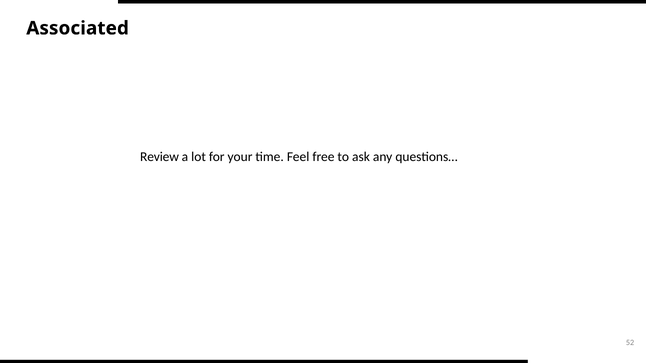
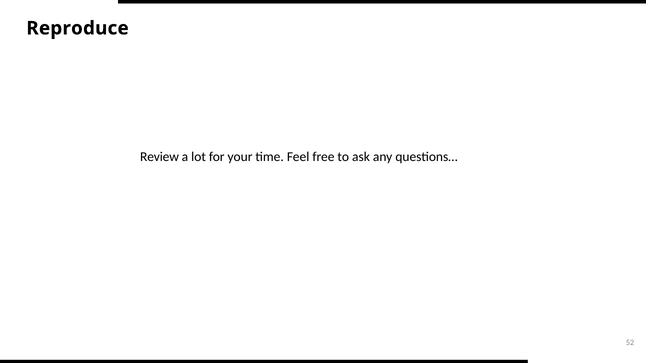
Associated: Associated -> Reproduce
